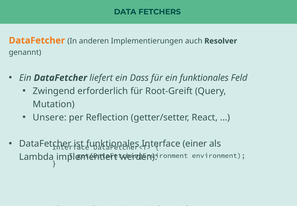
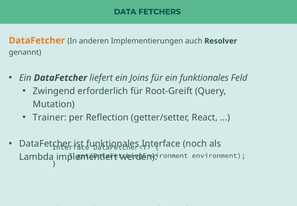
Dass: Dass -> Joins
Unsere: Unsere -> Trainer
einer: einer -> noch
